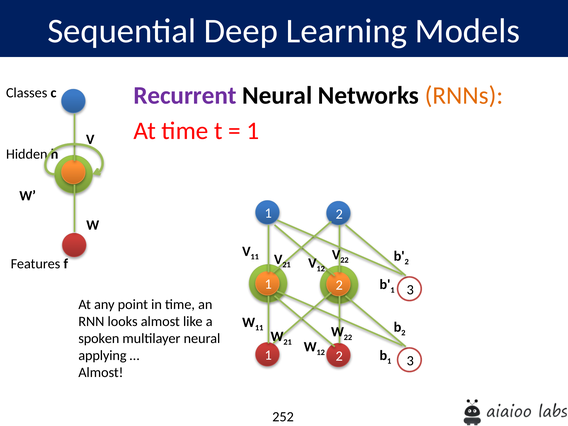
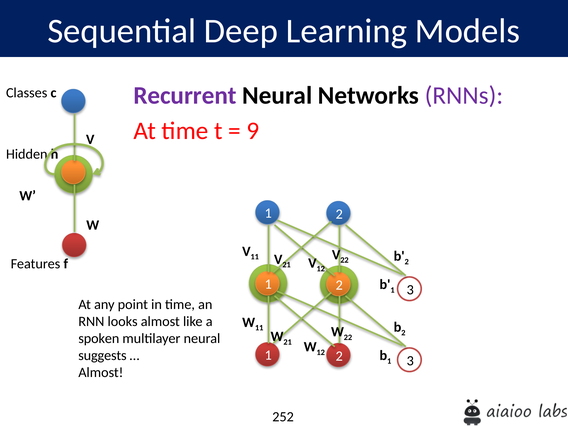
RNNs colour: orange -> purple
1 at (253, 131): 1 -> 9
applying: applying -> suggests
